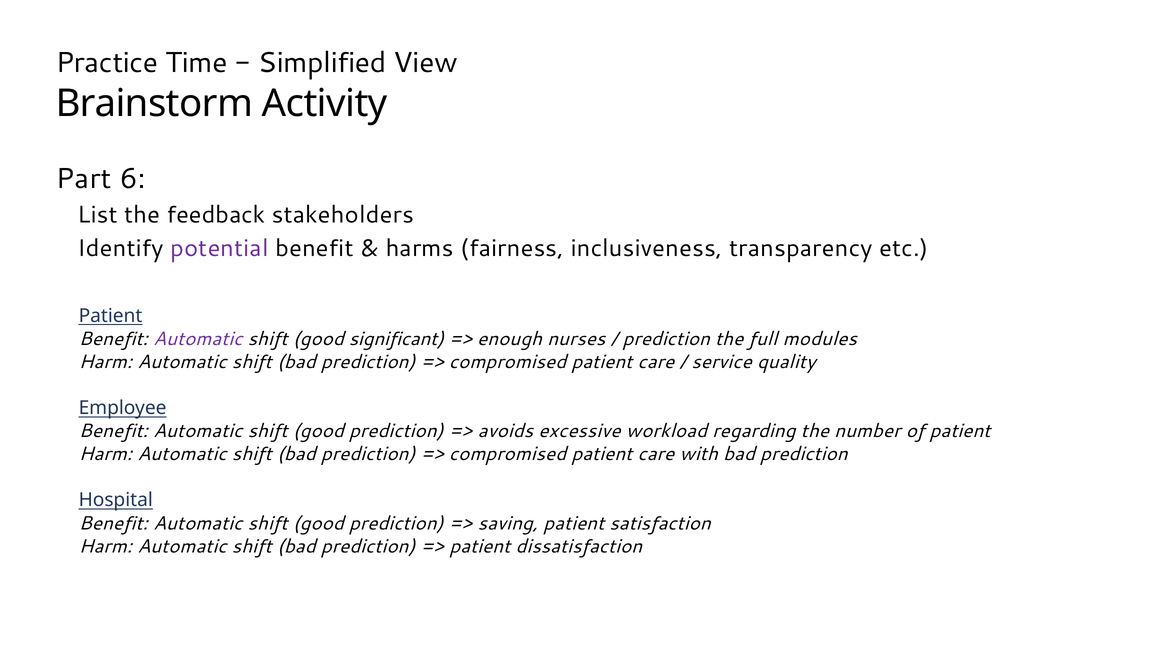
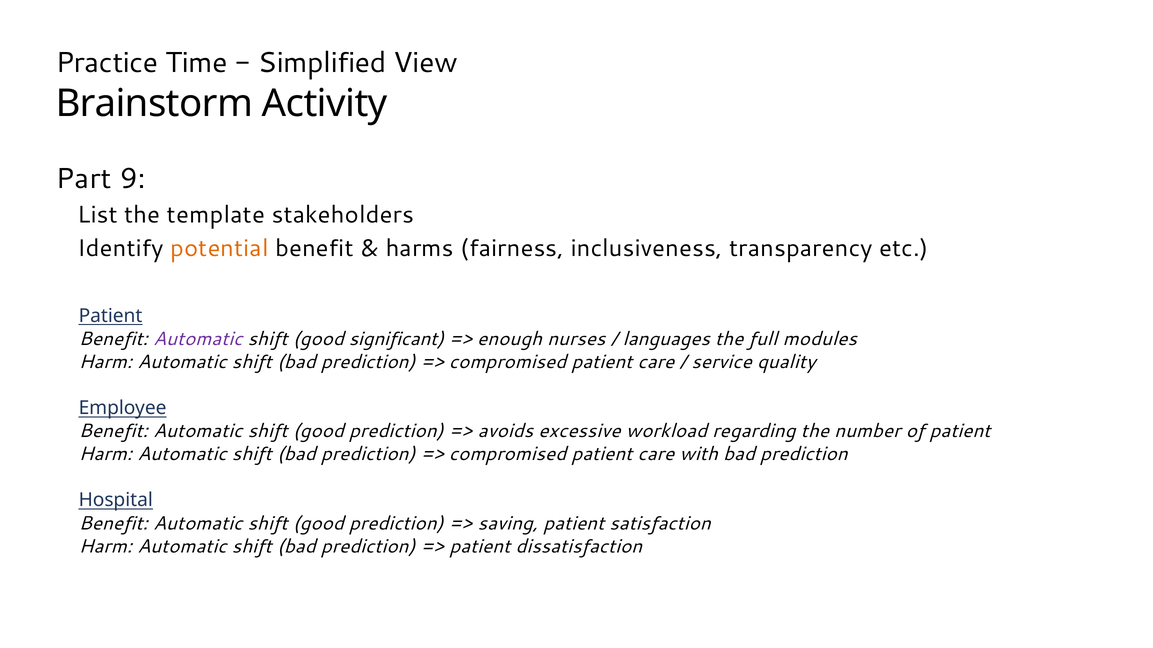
6: 6 -> 9
feedback: feedback -> template
potential colour: purple -> orange
prediction at (666, 339): prediction -> languages
